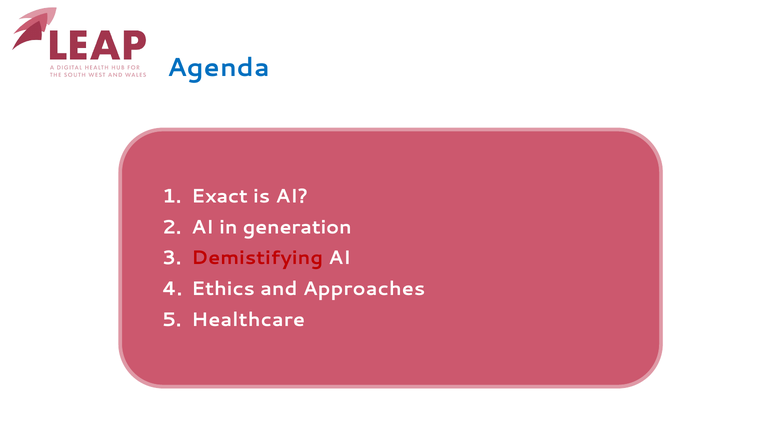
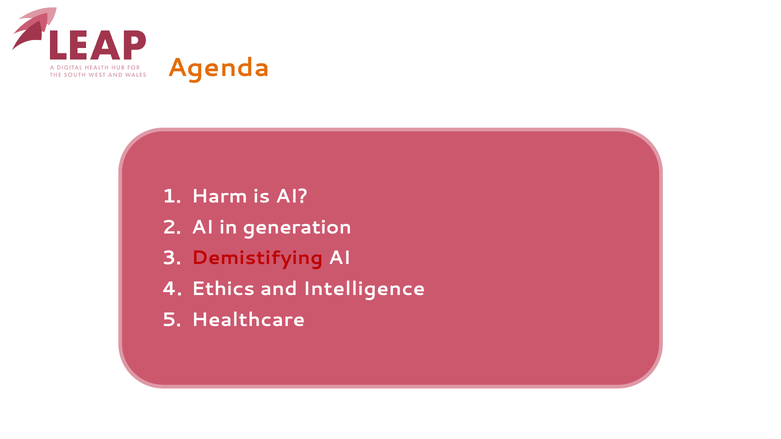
Agenda colour: blue -> orange
Exact: Exact -> Harm
Approaches: Approaches -> Intelligence
